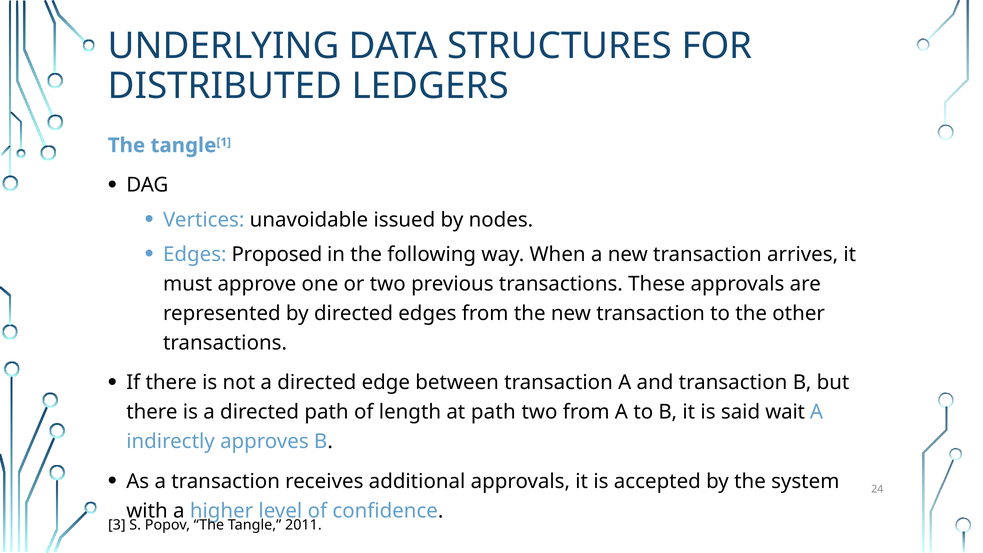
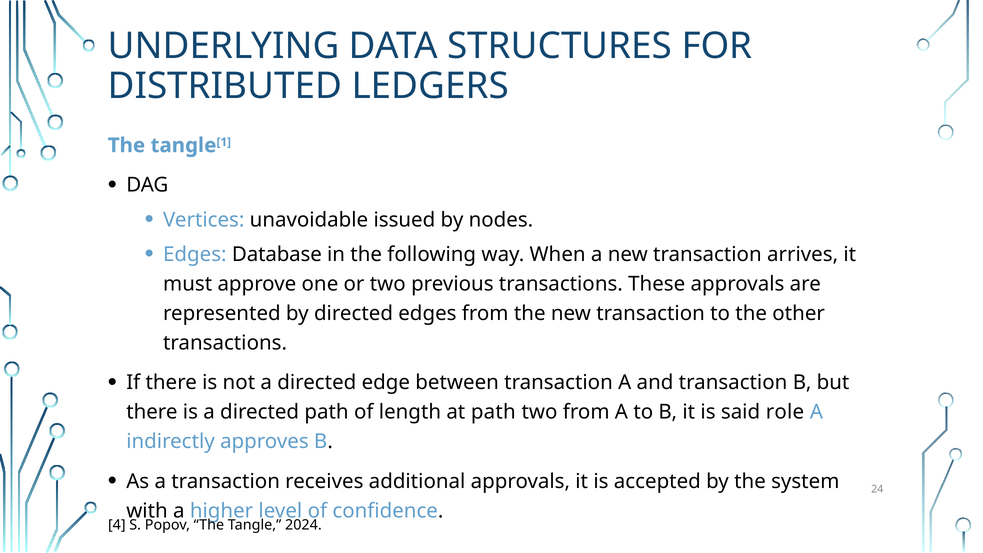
Proposed: Proposed -> Database
wait: wait -> role
3: 3 -> 4
2011: 2011 -> 2024
